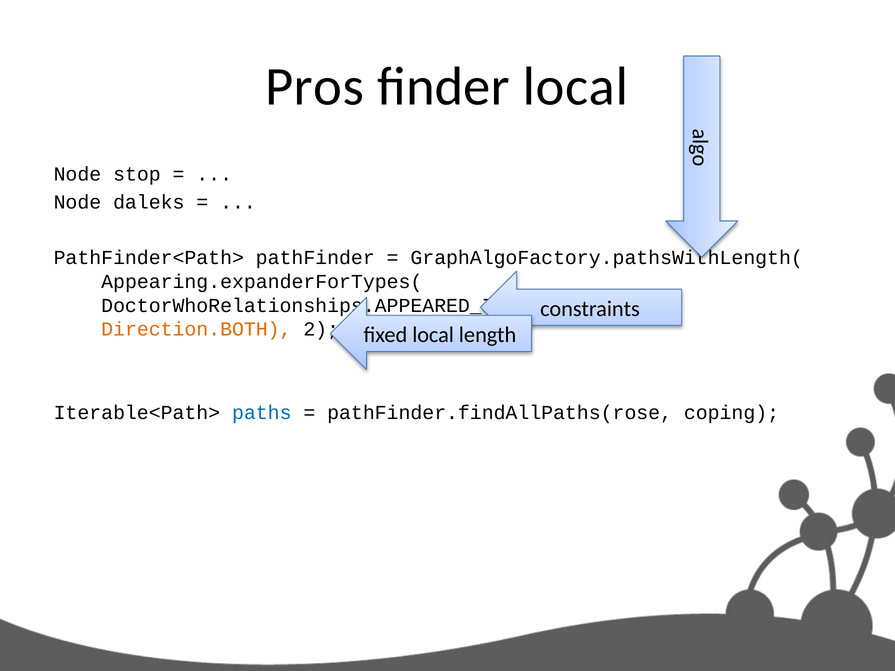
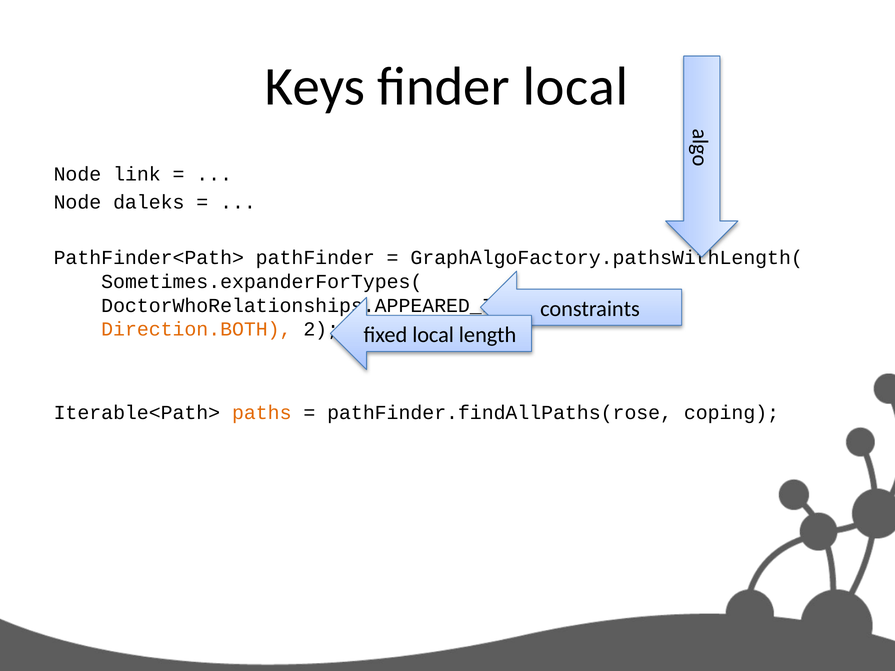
Pros: Pros -> Keys
stop: stop -> link
Appearing.expanderForTypes(: Appearing.expanderForTypes( -> Sometimes.expanderForTypes(
paths colour: blue -> orange
